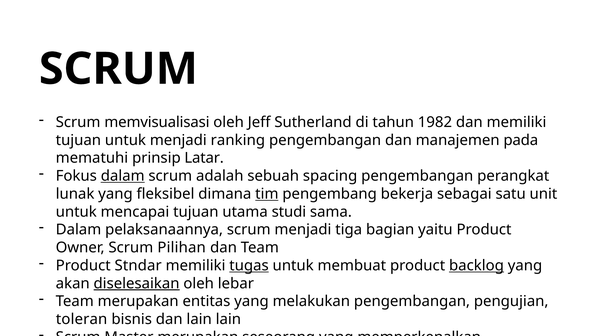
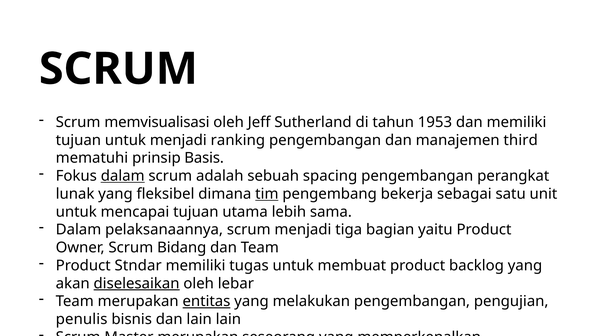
1982: 1982 -> 1953
manajemen pada: pada -> third
Latar: Latar -> Basis
studi: studi -> lebih
Pilihan: Pilihan -> Bidang
tugas underline: present -> none
backlog underline: present -> none
entitas underline: none -> present
toleran: toleran -> penulis
